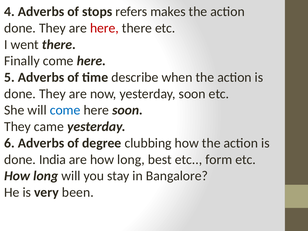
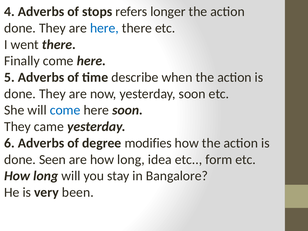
makes: makes -> longer
here at (104, 28) colour: red -> blue
clubbing: clubbing -> modifies
India: India -> Seen
best: best -> idea
